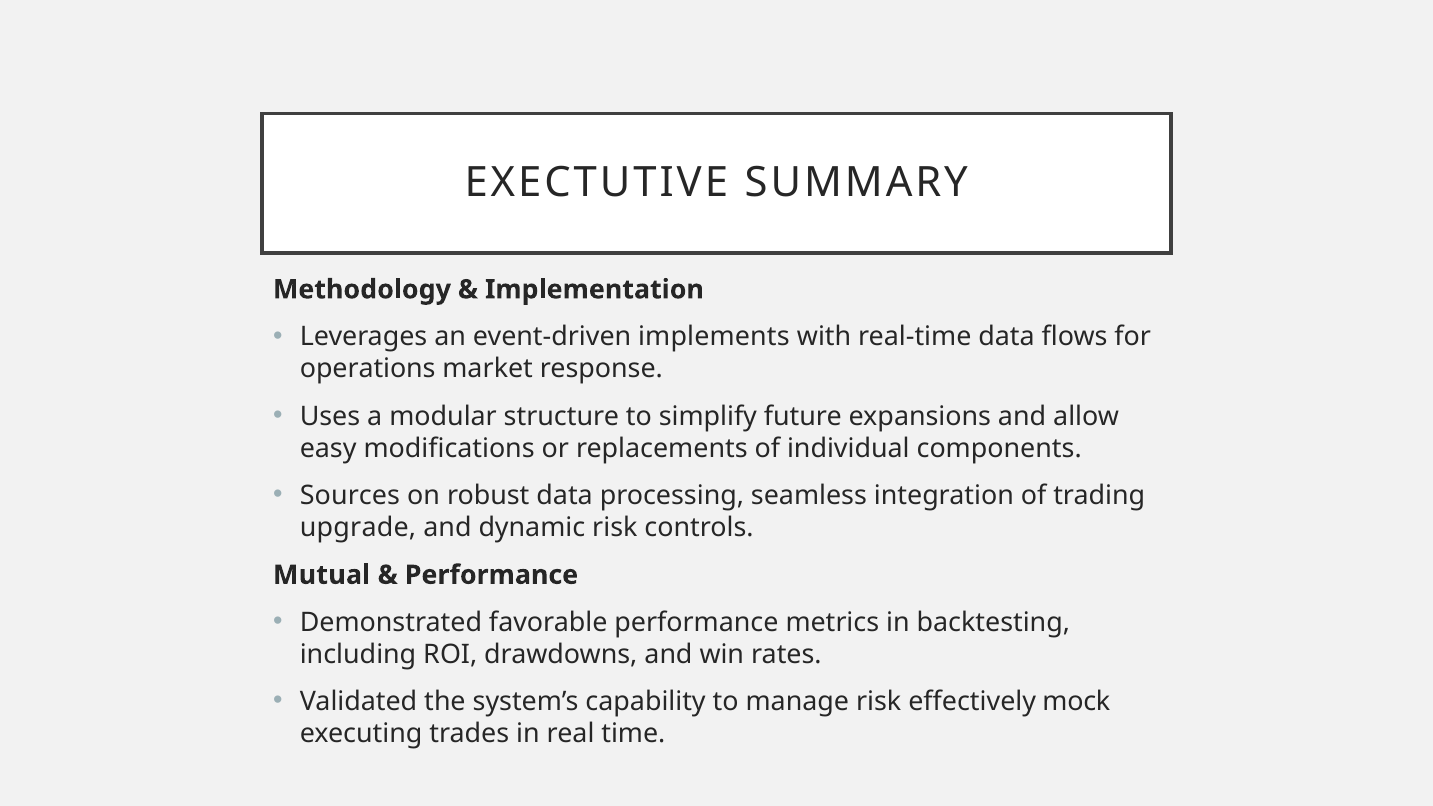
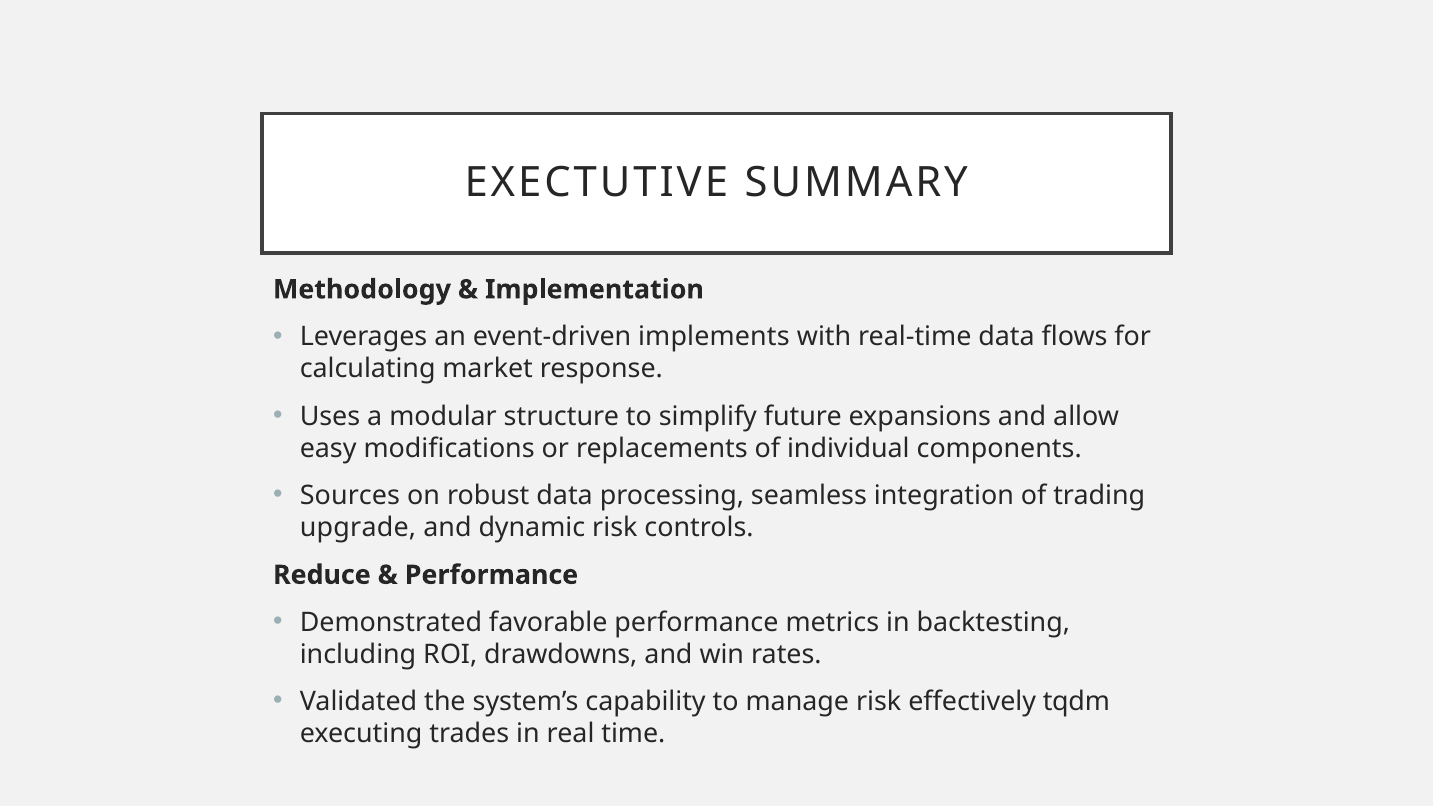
operations: operations -> calculating
Mutual: Mutual -> Reduce
mock: mock -> tqdm
